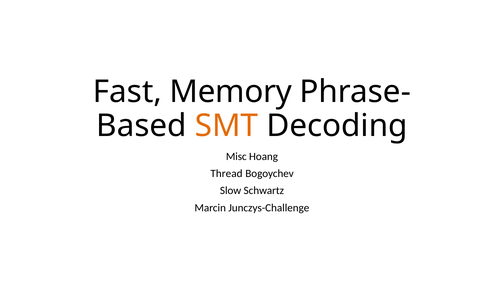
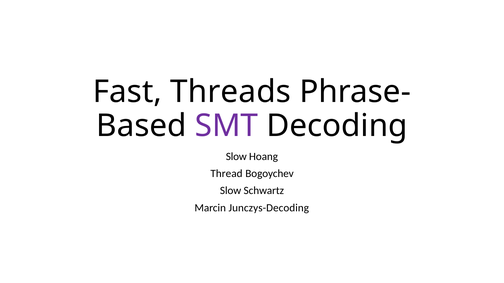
Memory: Memory -> Threads
SMT colour: orange -> purple
Misc at (236, 157): Misc -> Slow
Junczys-Challenge: Junczys-Challenge -> Junczys-Decoding
